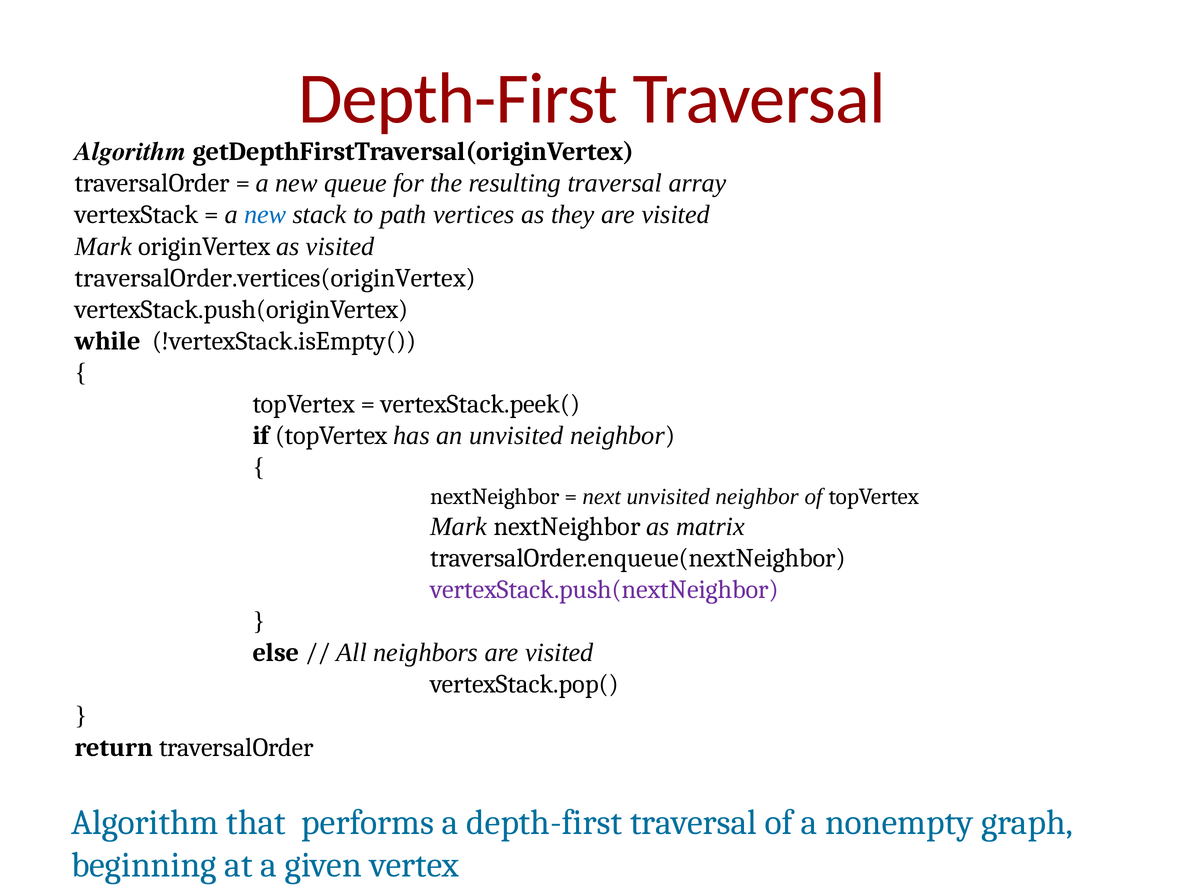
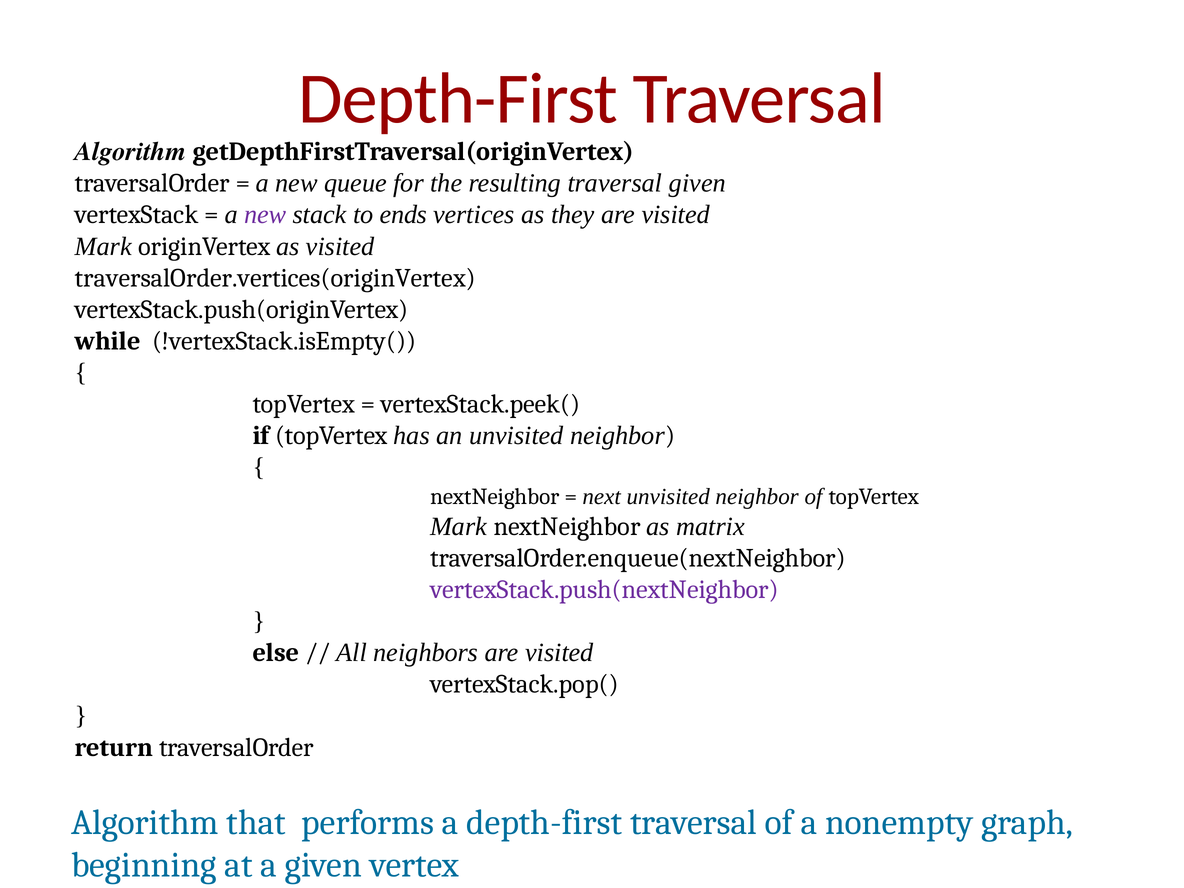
traversal array: array -> given
new at (265, 215) colour: blue -> purple
path: path -> ends
